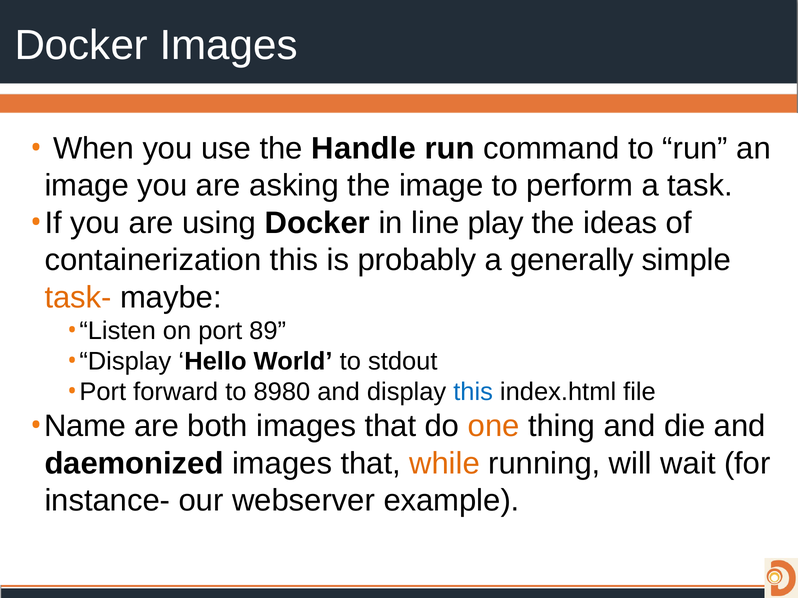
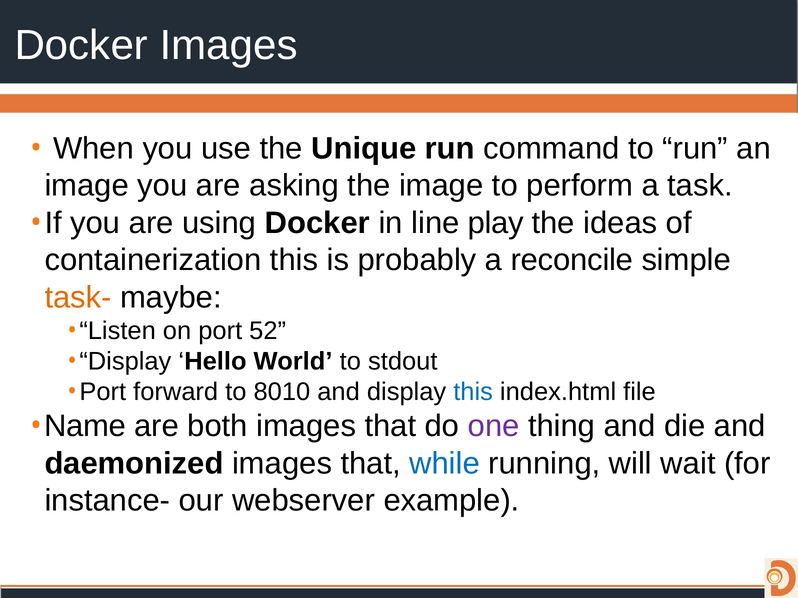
Handle: Handle -> Unique
generally: generally -> reconcile
89: 89 -> 52
8980: 8980 -> 8010
one colour: orange -> purple
while colour: orange -> blue
